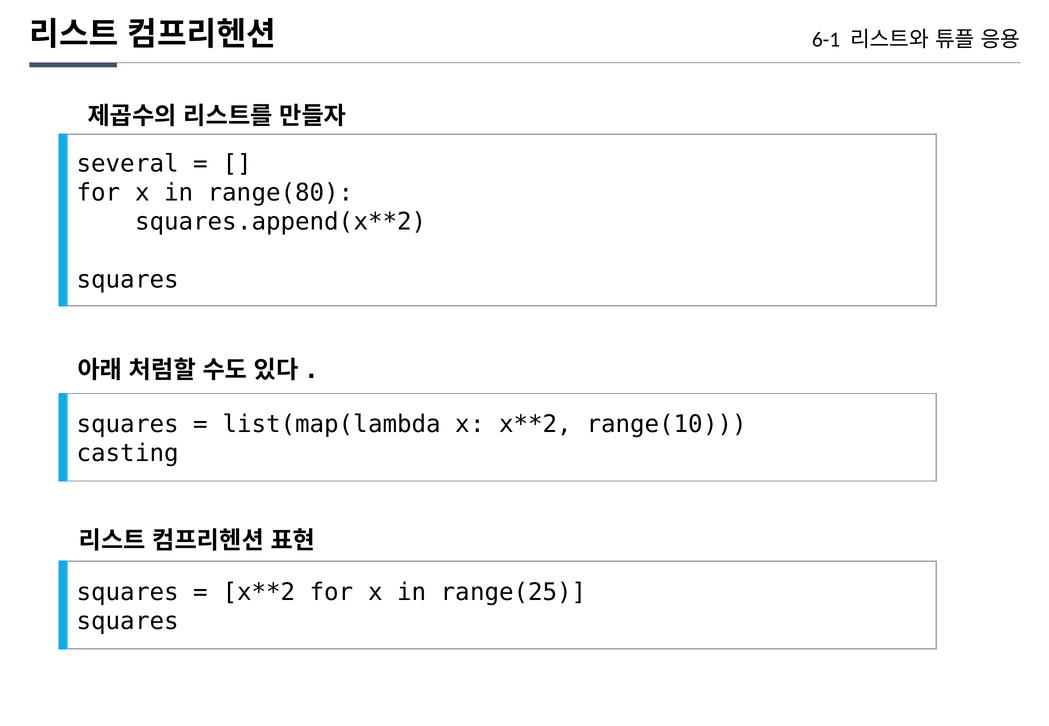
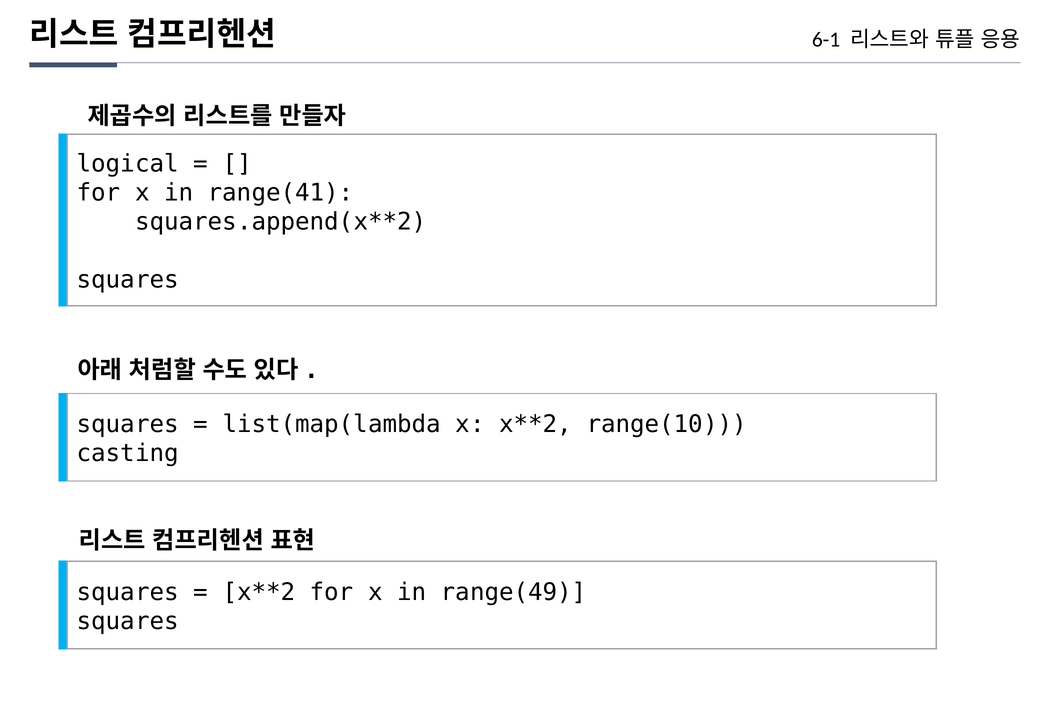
several: several -> logical
range(80: range(80 -> range(41
range(25: range(25 -> range(49
